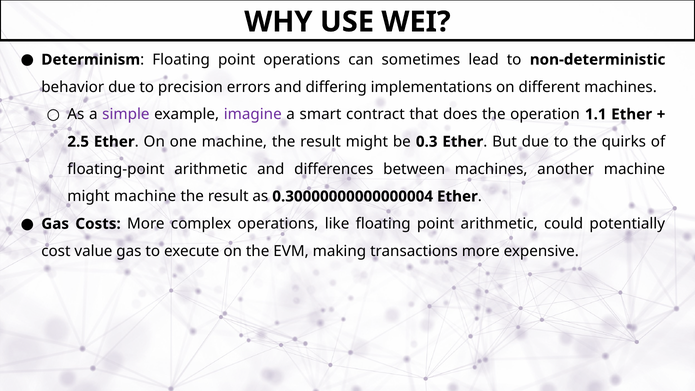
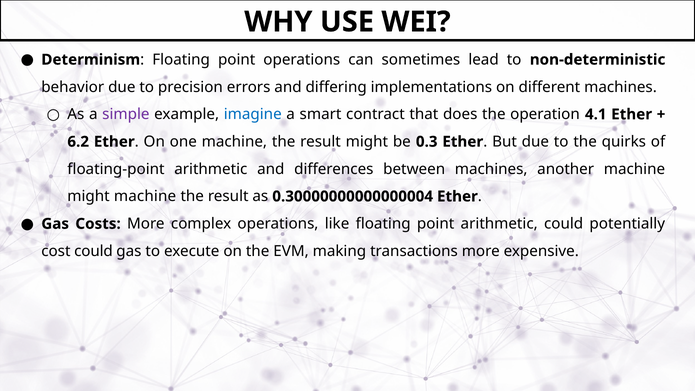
imagine colour: purple -> blue
1.1: 1.1 -> 4.1
2.5: 2.5 -> 6.2
cost value: value -> could
